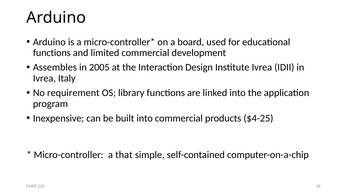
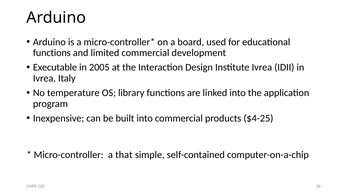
Assembles: Assembles -> Executable
requirement: requirement -> temperature
